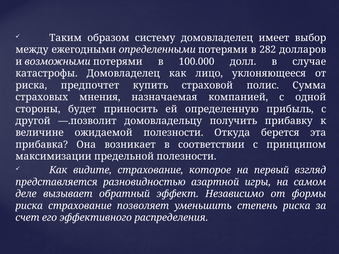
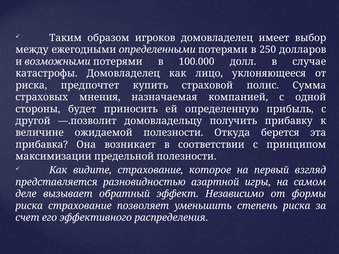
систему: систему -> игроков
282: 282 -> 250
